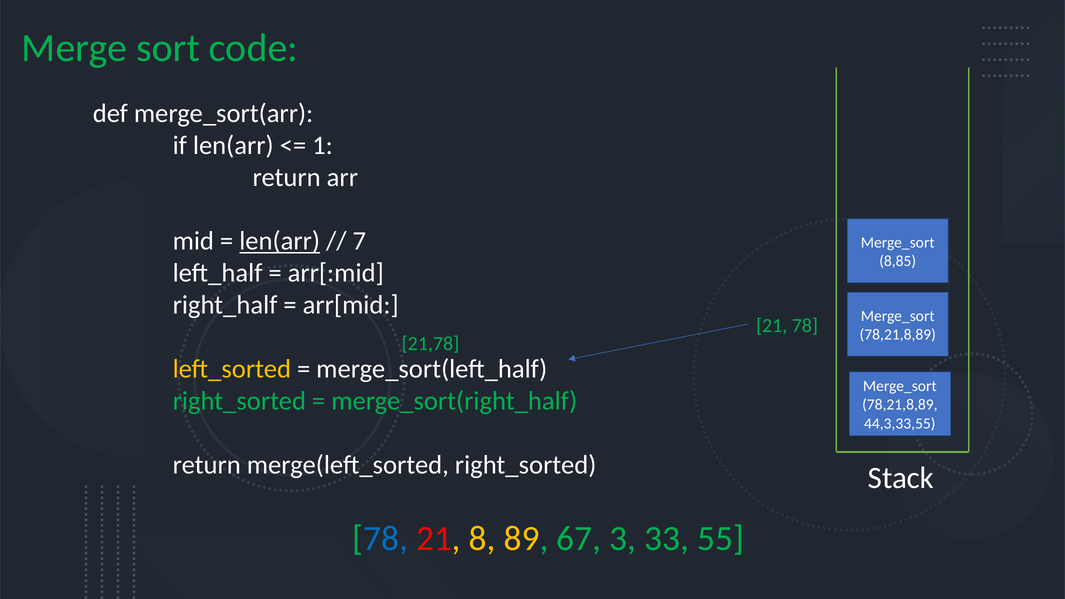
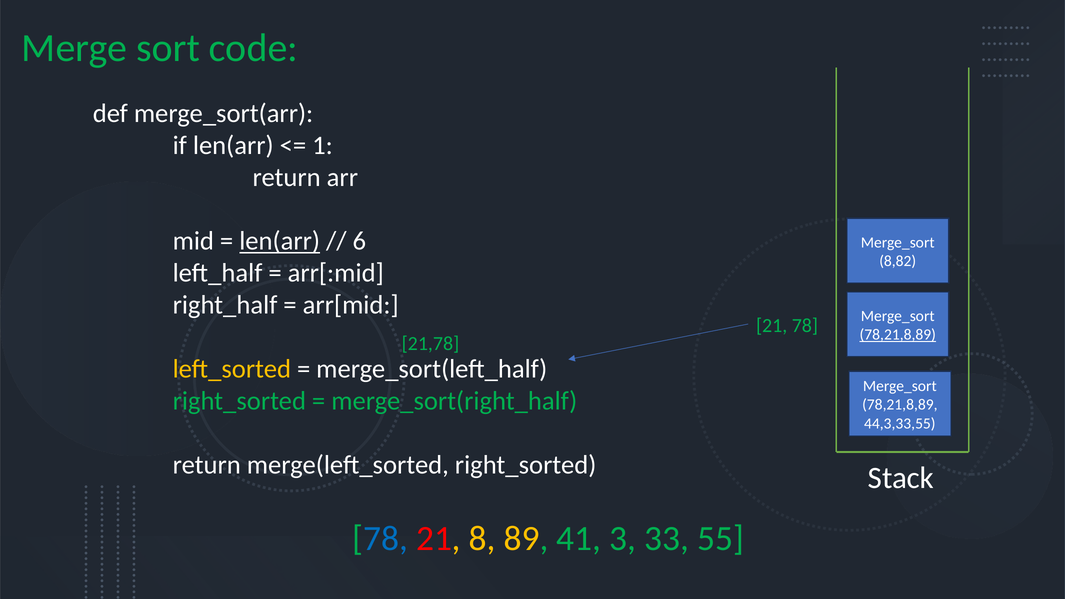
7: 7 -> 6
8,85: 8,85 -> 8,82
78,21,8,89 at (898, 335) underline: none -> present
67: 67 -> 41
